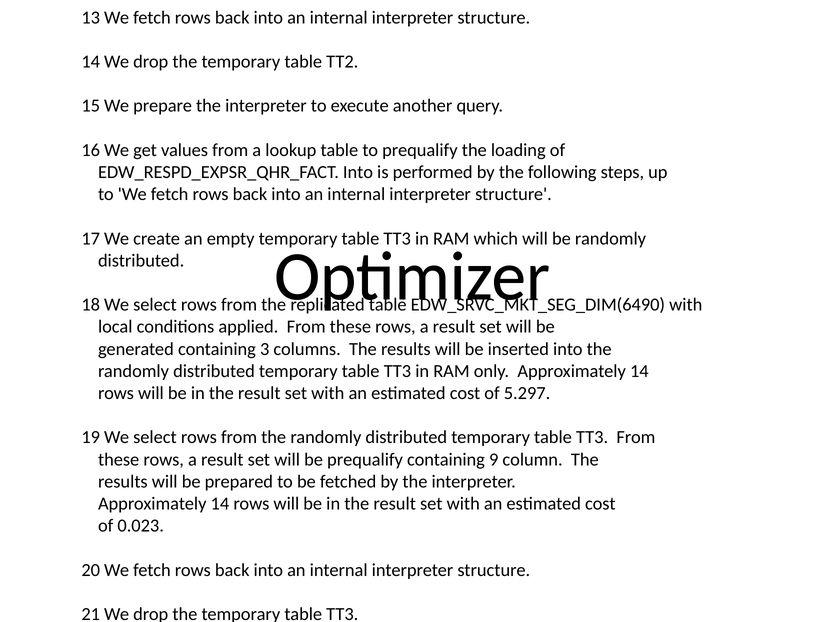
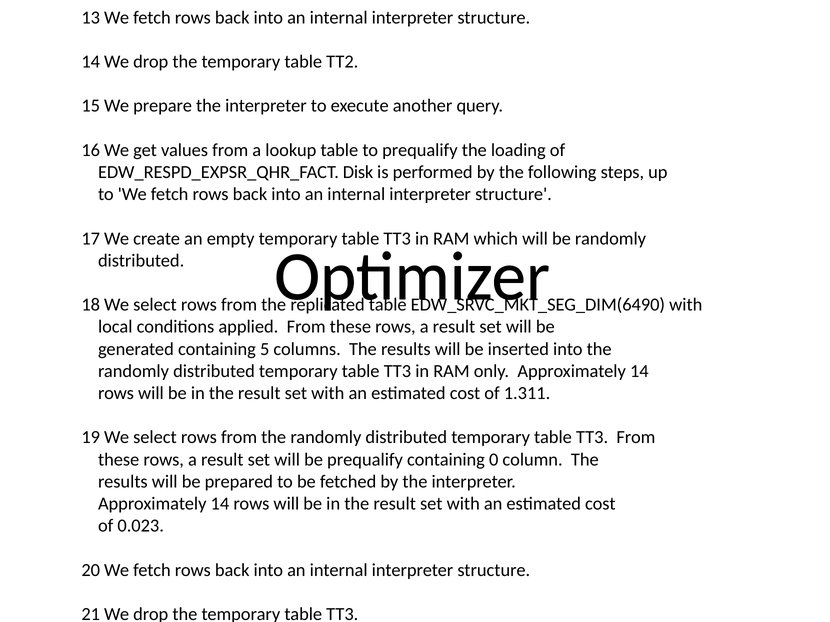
EDW_RESPD_EXPSR_QHR_FACT Into: Into -> Disk
3: 3 -> 5
5.297: 5.297 -> 1.311
9: 9 -> 0
